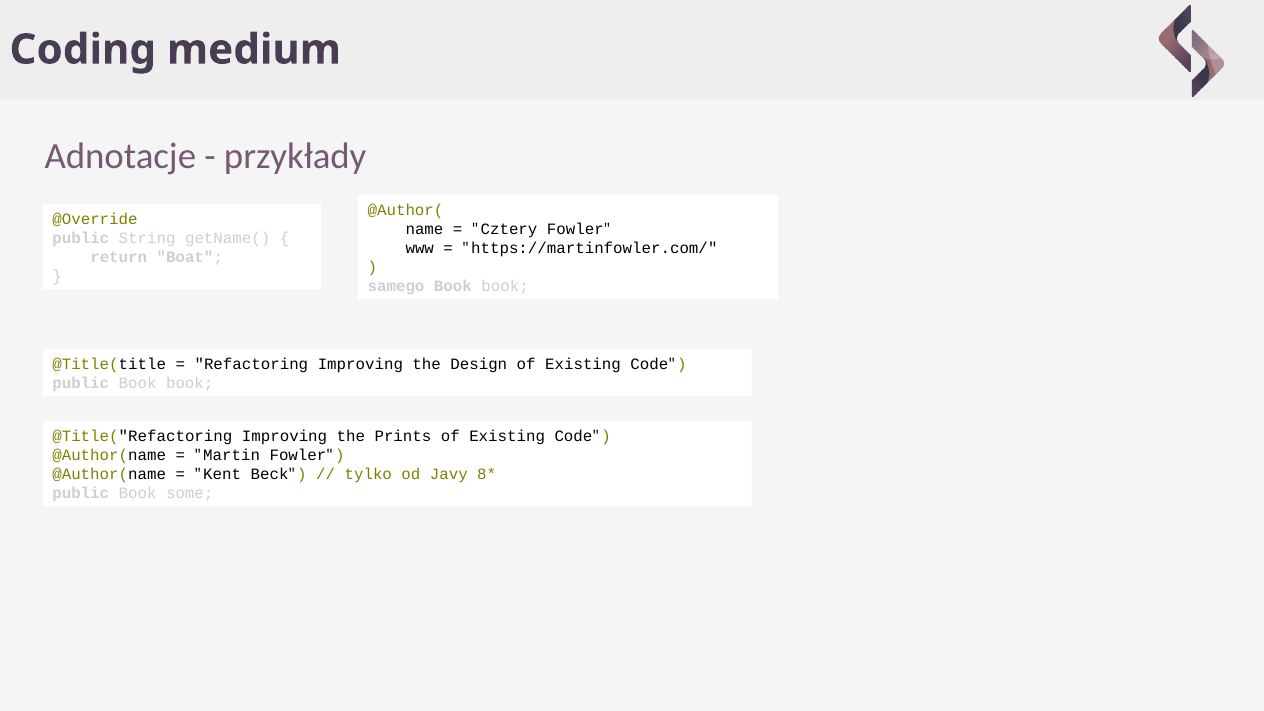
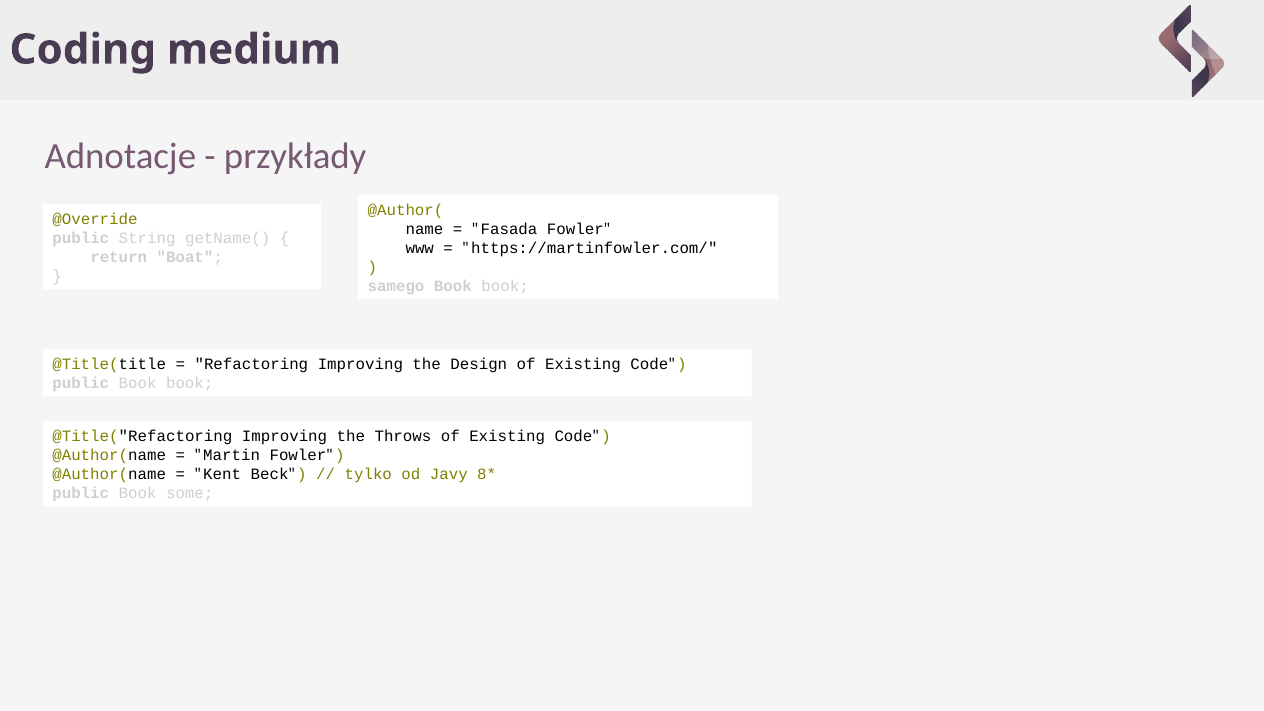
Cztery: Cztery -> Fasada
Prints: Prints -> Throws
